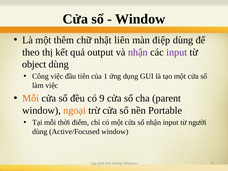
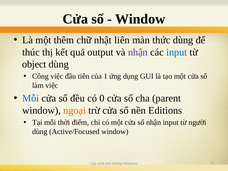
điệp: điệp -> thức
theo: theo -> thúc
input at (177, 52) colour: purple -> blue
Mỗi at (31, 98) colour: orange -> blue
9: 9 -> 0
Portable: Portable -> Editions
